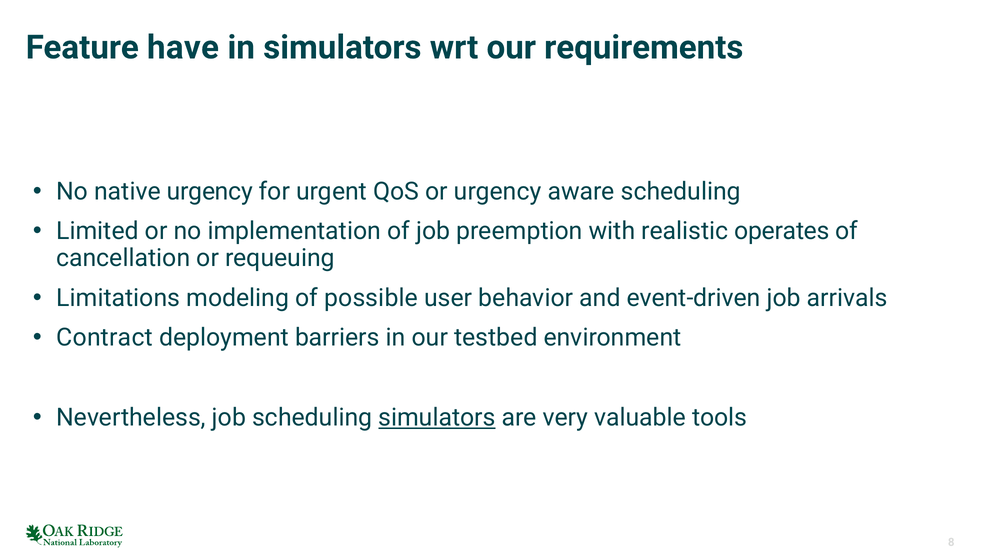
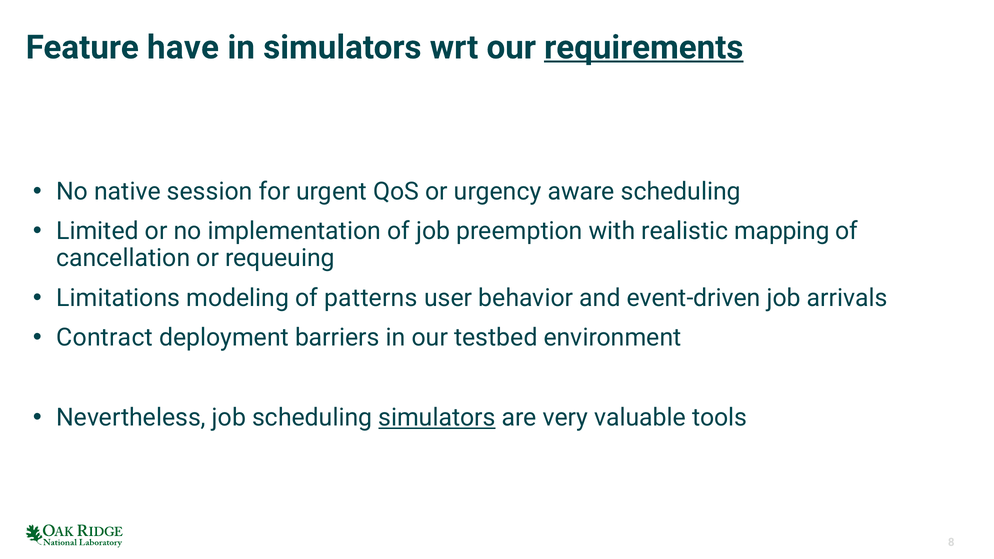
requirements underline: none -> present
native urgency: urgency -> session
operates: operates -> mapping
possible: possible -> patterns
